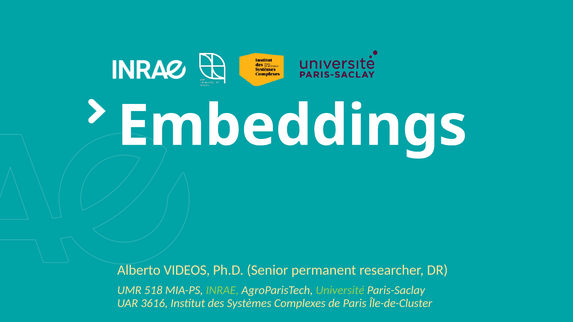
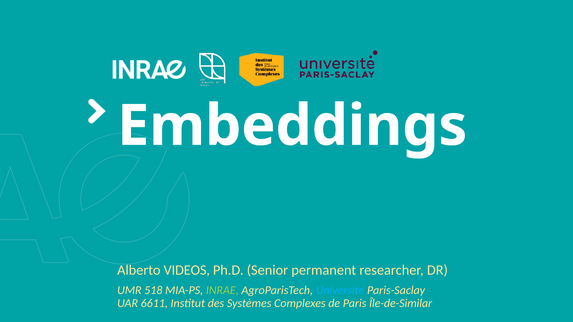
Université at (340, 291) colour: light green -> light blue
3616: 3616 -> 6611
Île-de-Cluster: Île-de-Cluster -> Île-de-Similar
